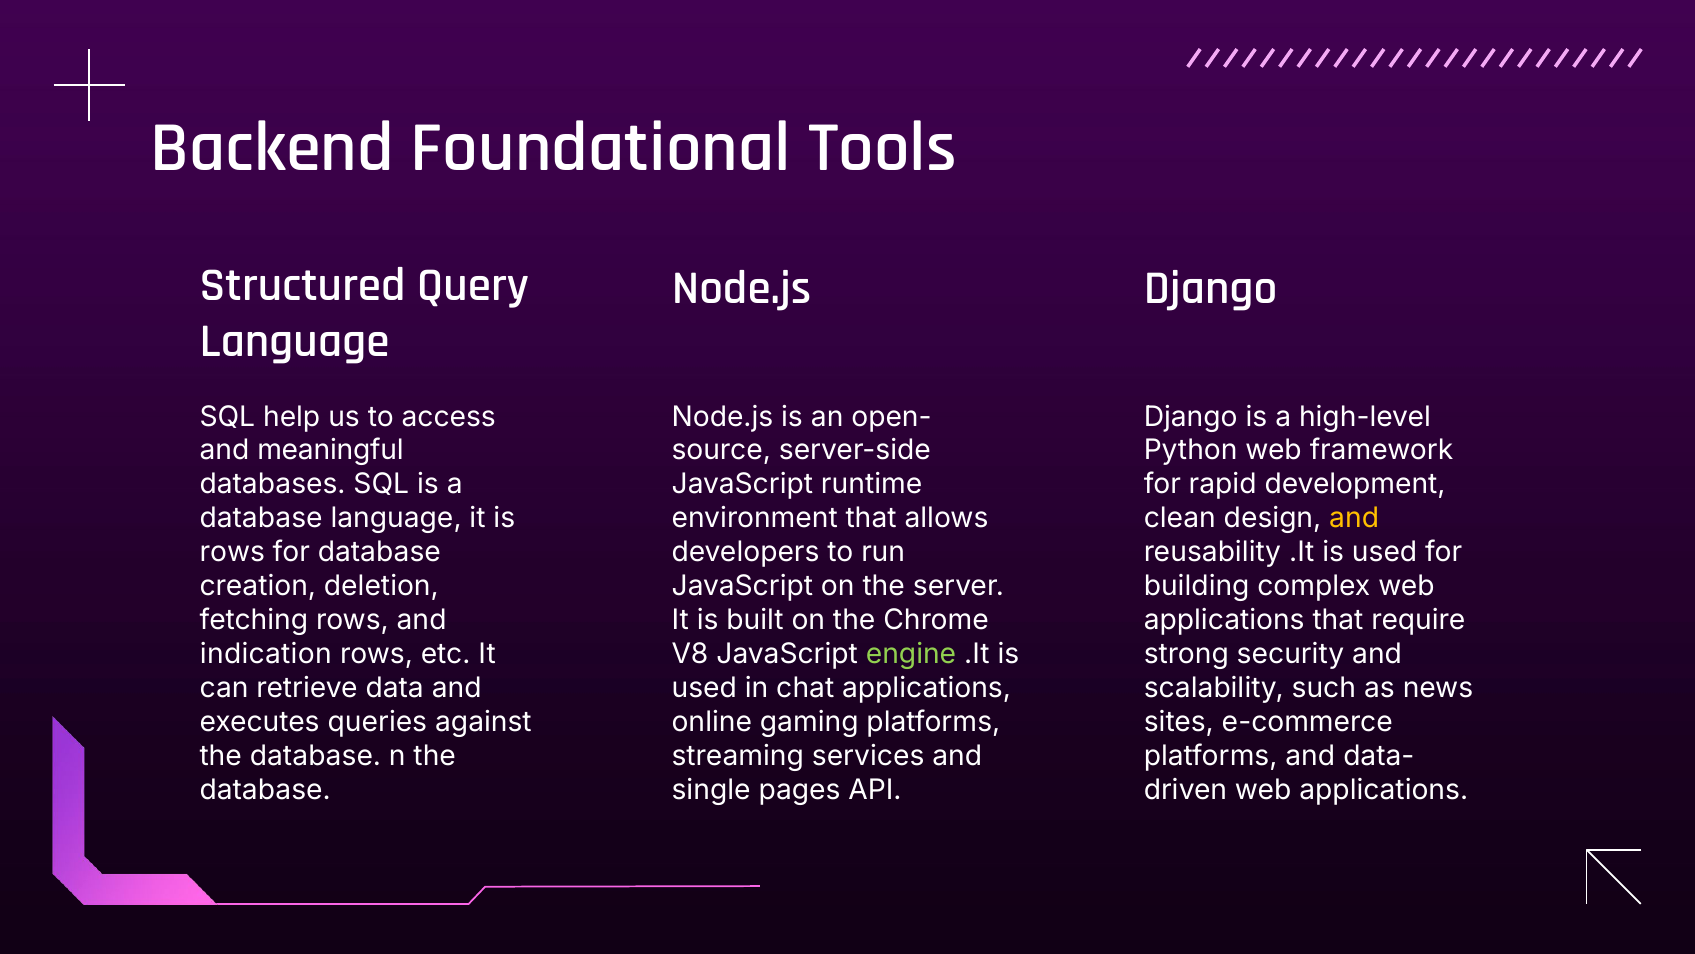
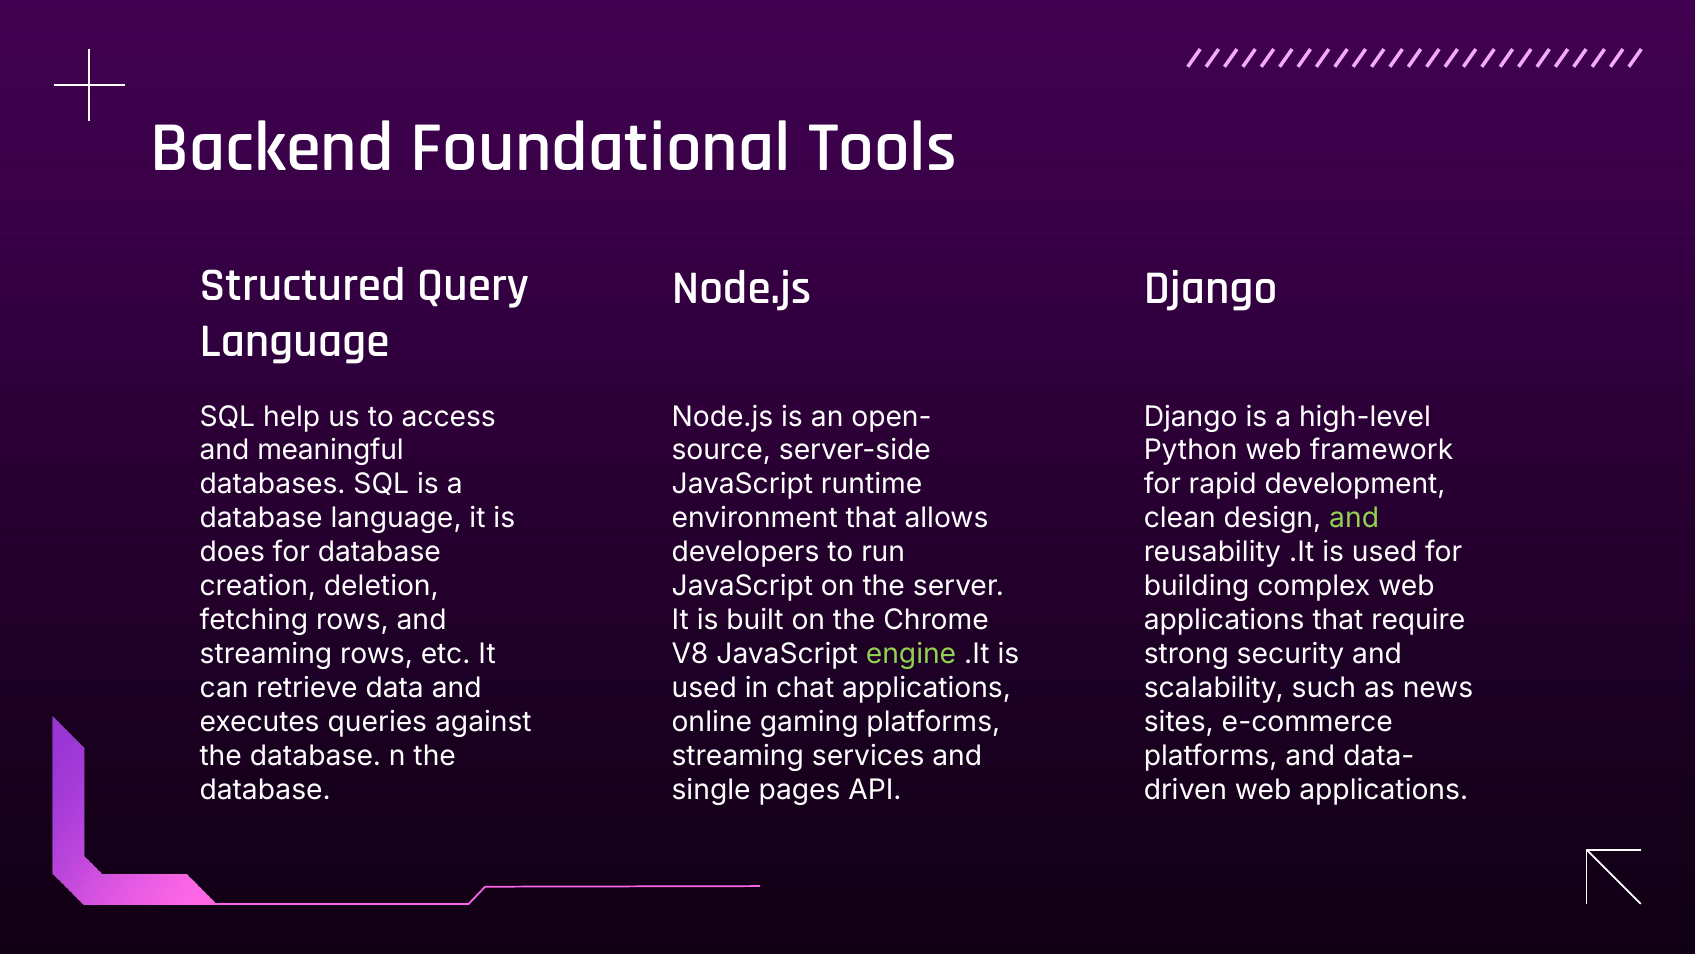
and at (1354, 518) colour: yellow -> light green
rows at (232, 552): rows -> does
indication at (266, 654): indication -> streaming
